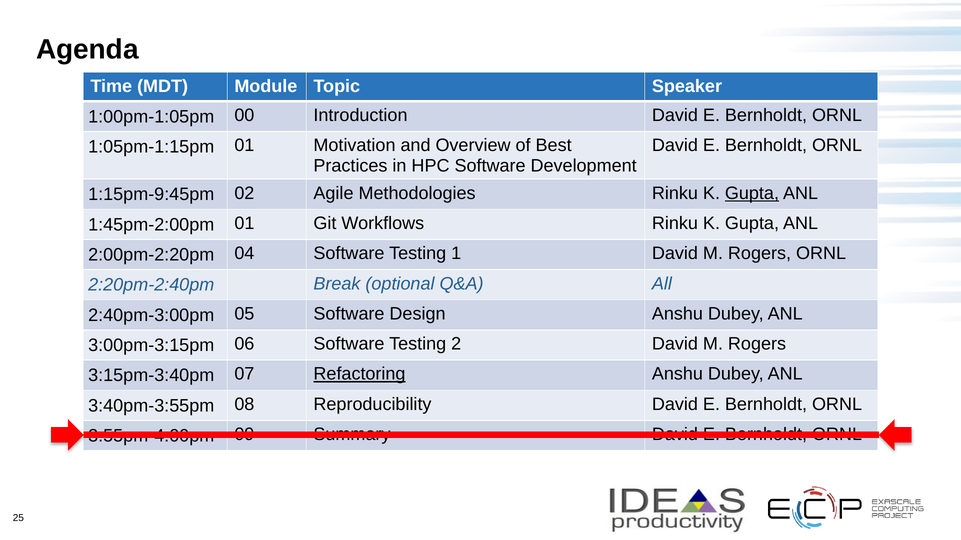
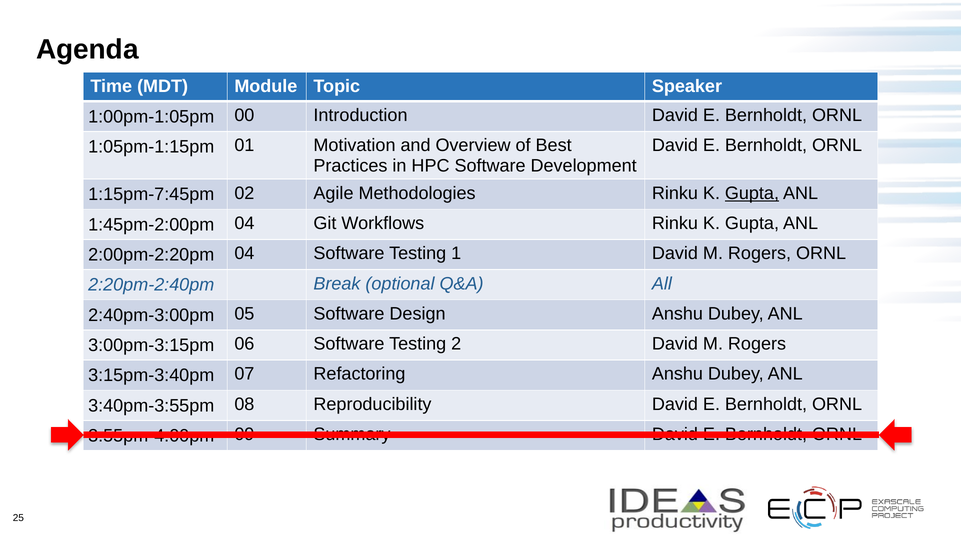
1:15pm-9:45pm: 1:15pm-9:45pm -> 1:15pm-7:45pm
1:45pm-2:00pm 01: 01 -> 04
Refactoring underline: present -> none
